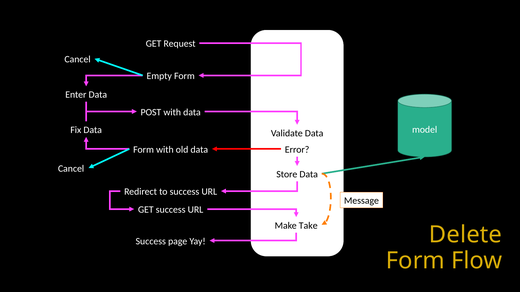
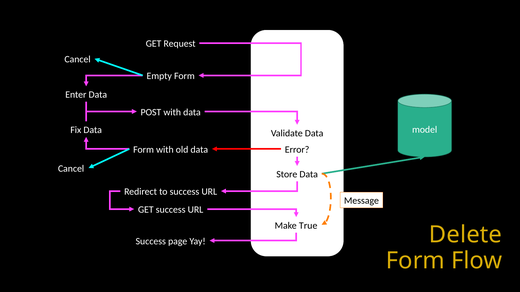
Take: Take -> True
